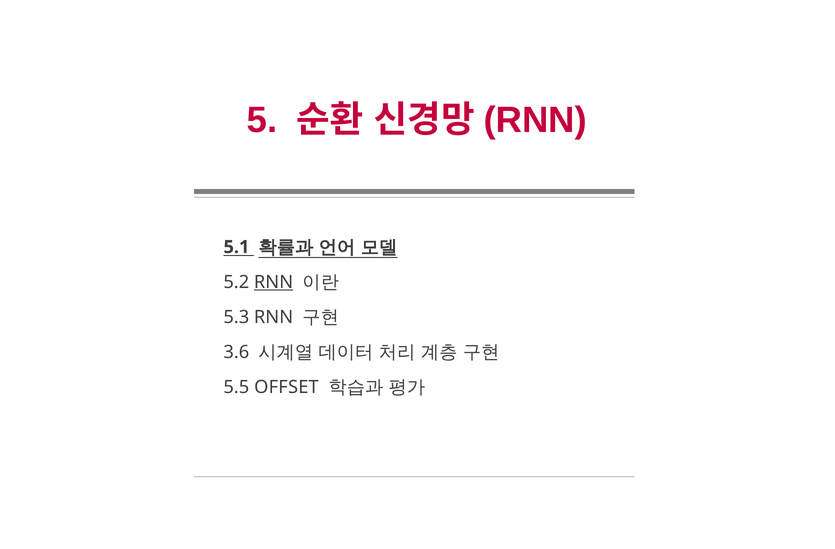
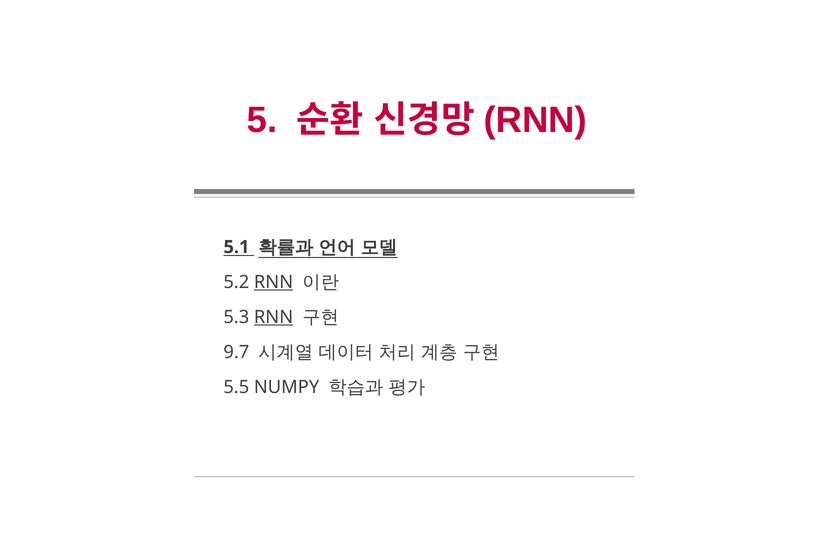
RNN at (274, 317) underline: none -> present
3.6: 3.6 -> 9.7
OFFSET: OFFSET -> NUMPY
